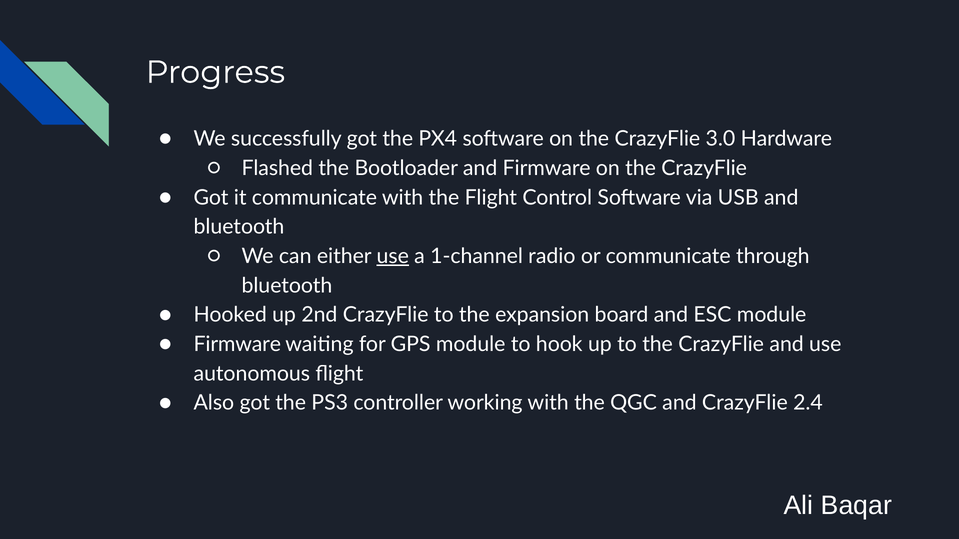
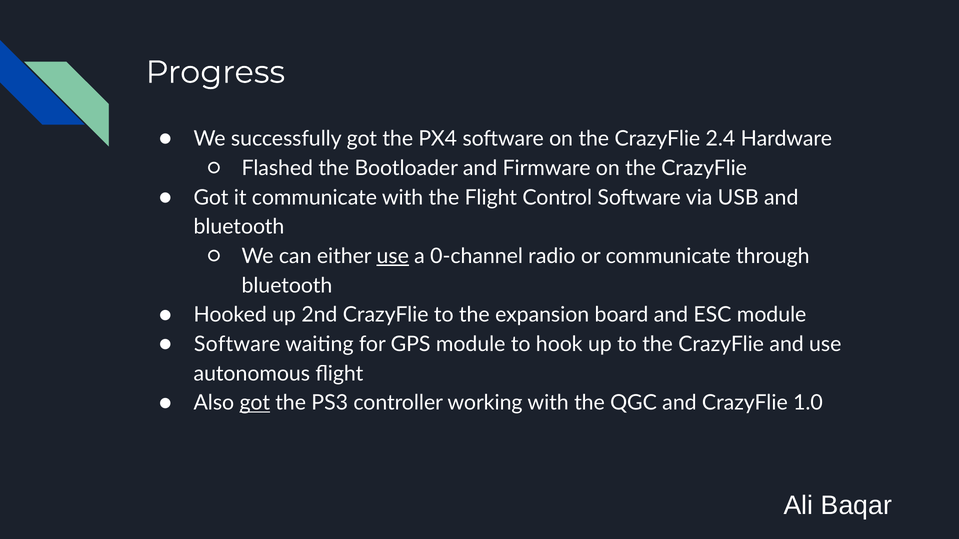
3.0: 3.0 -> 2.4
1-channel: 1-channel -> 0-channel
Firmware at (237, 345): Firmware -> Software
got at (255, 403) underline: none -> present
2.4: 2.4 -> 1.0
